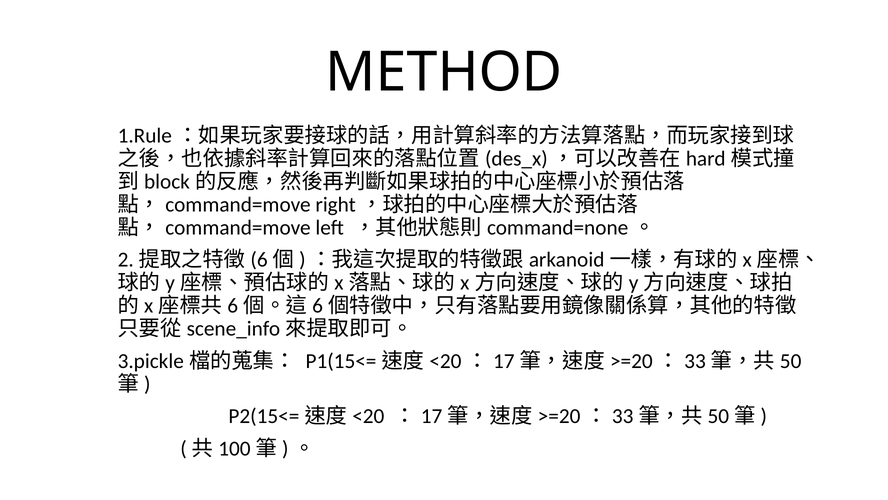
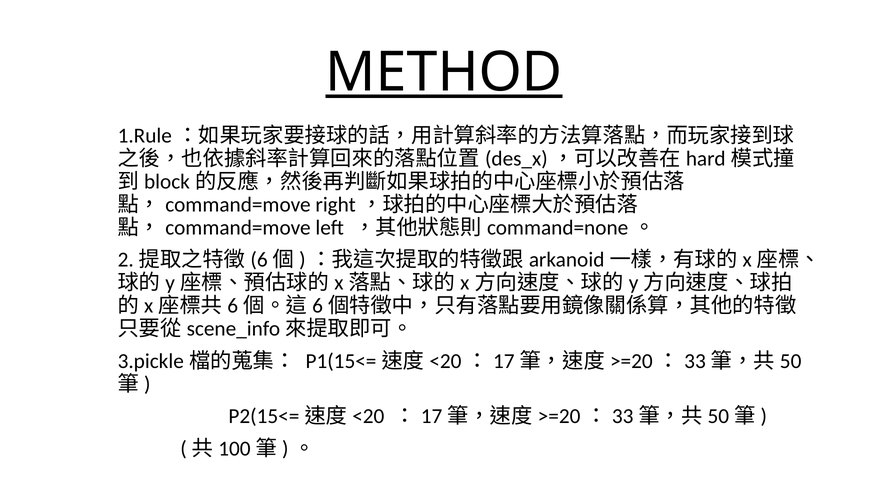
METHOD underline: none -> present
